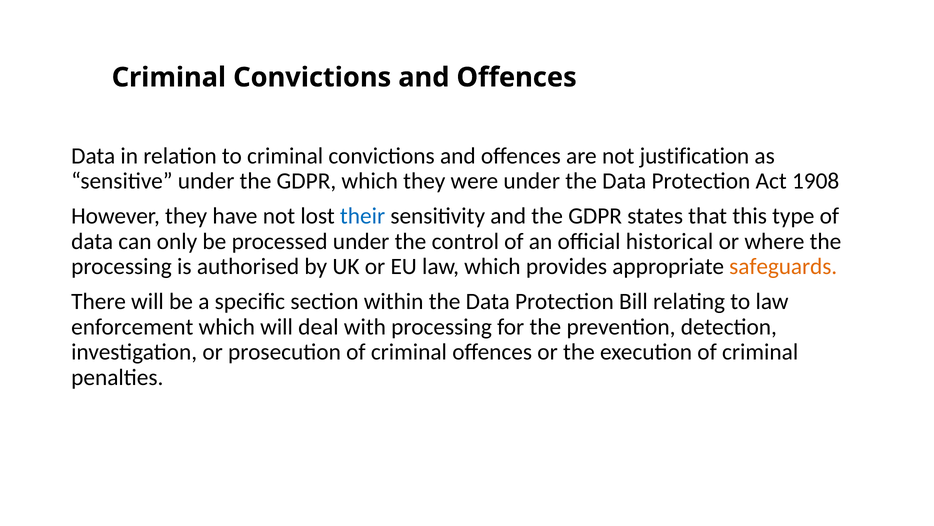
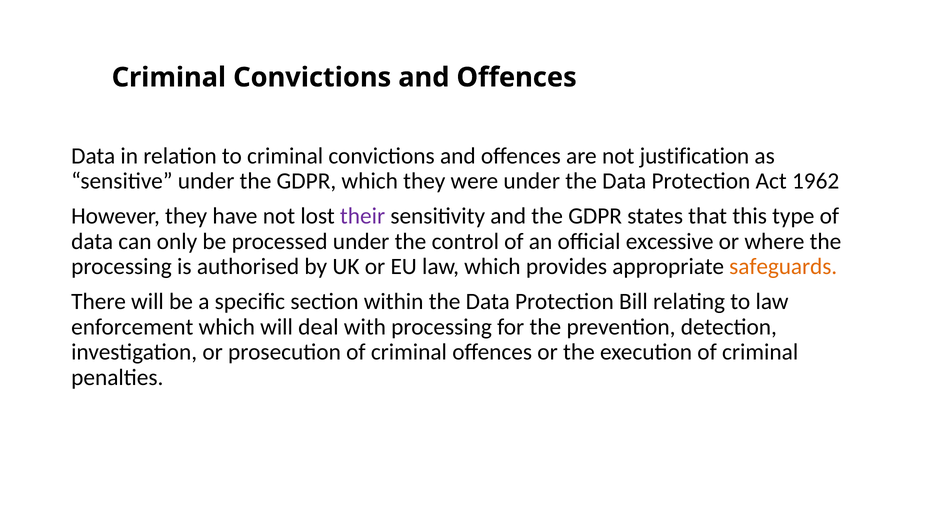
1908: 1908 -> 1962
their colour: blue -> purple
historical: historical -> excessive
